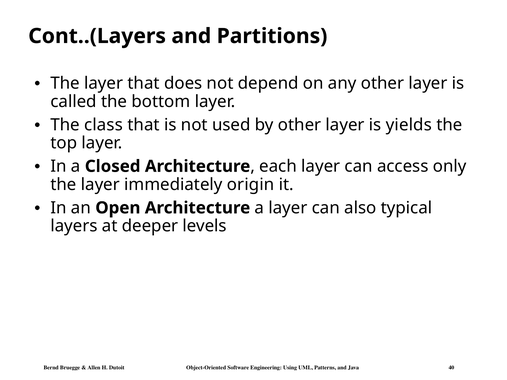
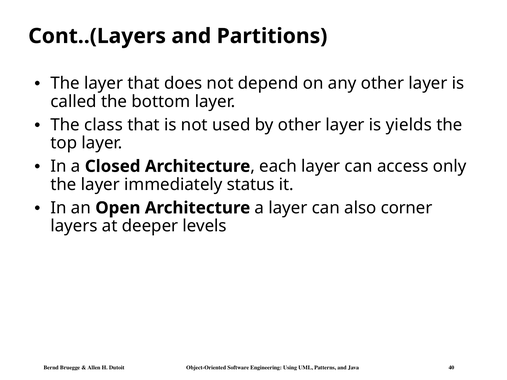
origin: origin -> status
typical: typical -> corner
